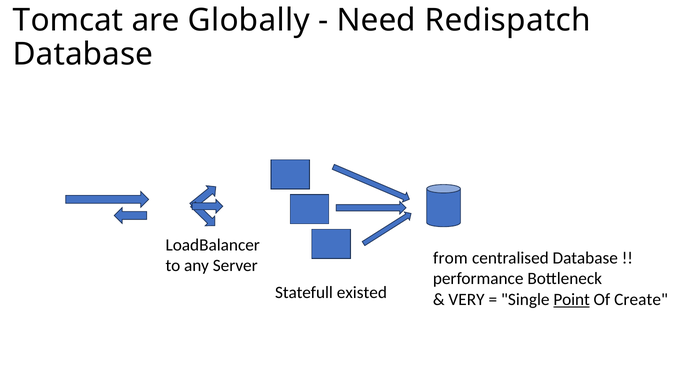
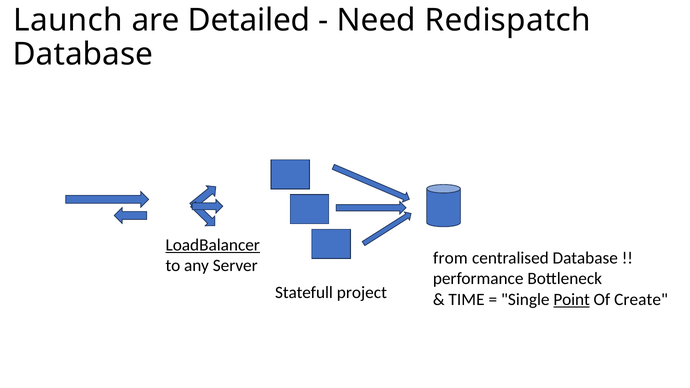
Tomcat: Tomcat -> Launch
Globally: Globally -> Detailed
LoadBalancer underline: none -> present
existed: existed -> project
VERY: VERY -> TIME
